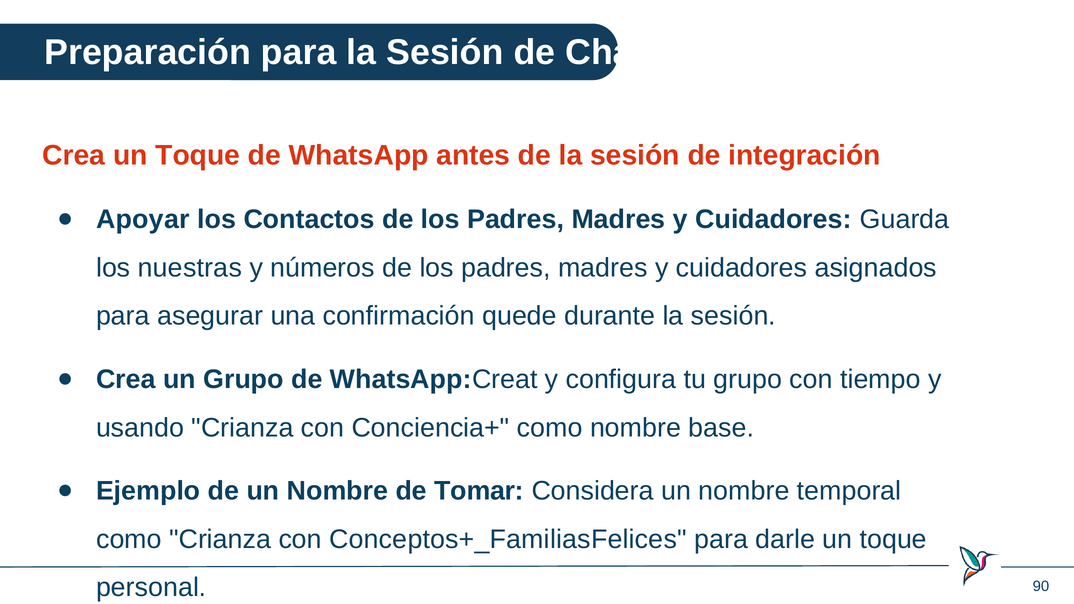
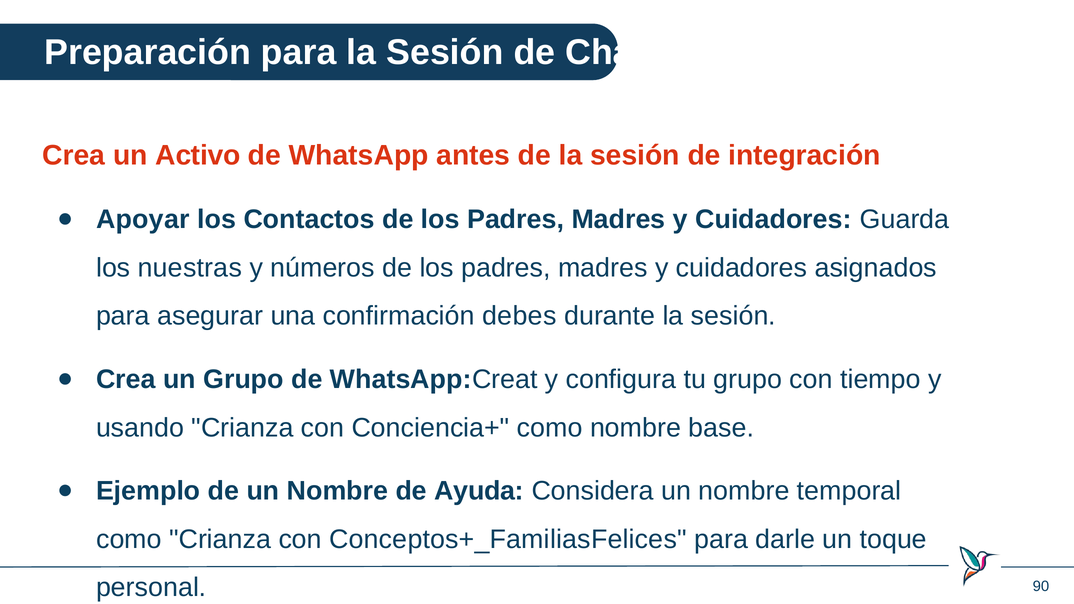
Crea un Toque: Toque -> Activo
quede: quede -> debes
Tomar: Tomar -> Ayuda
